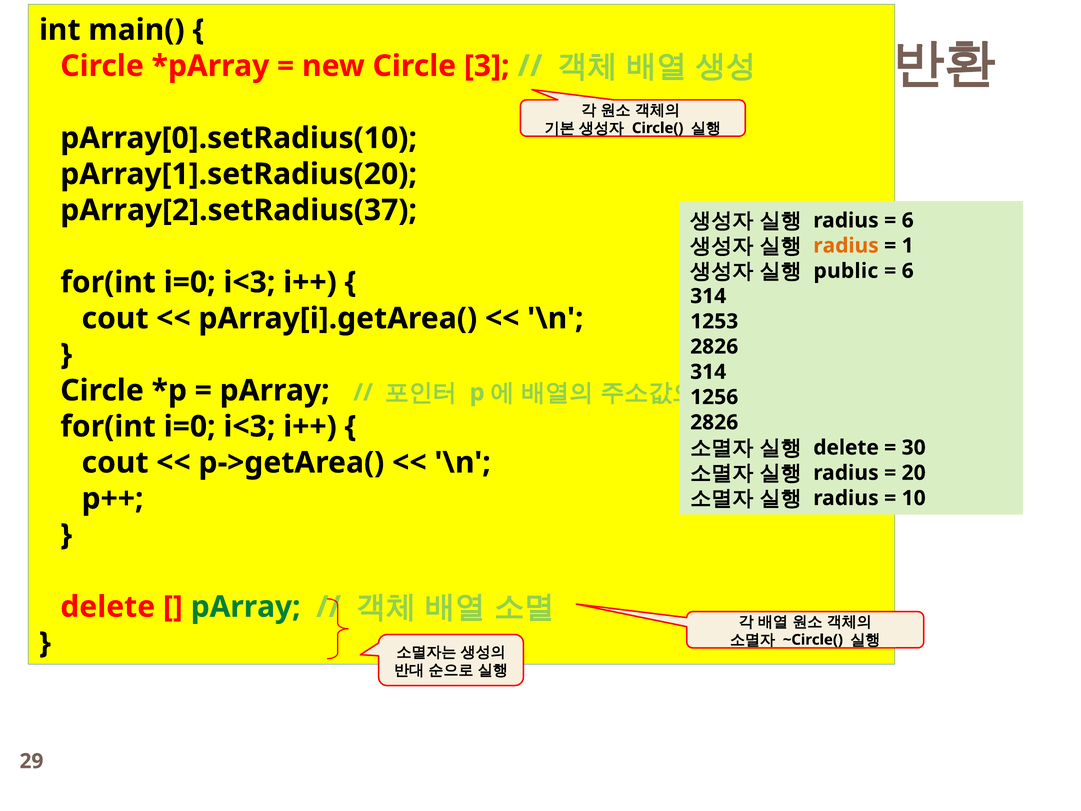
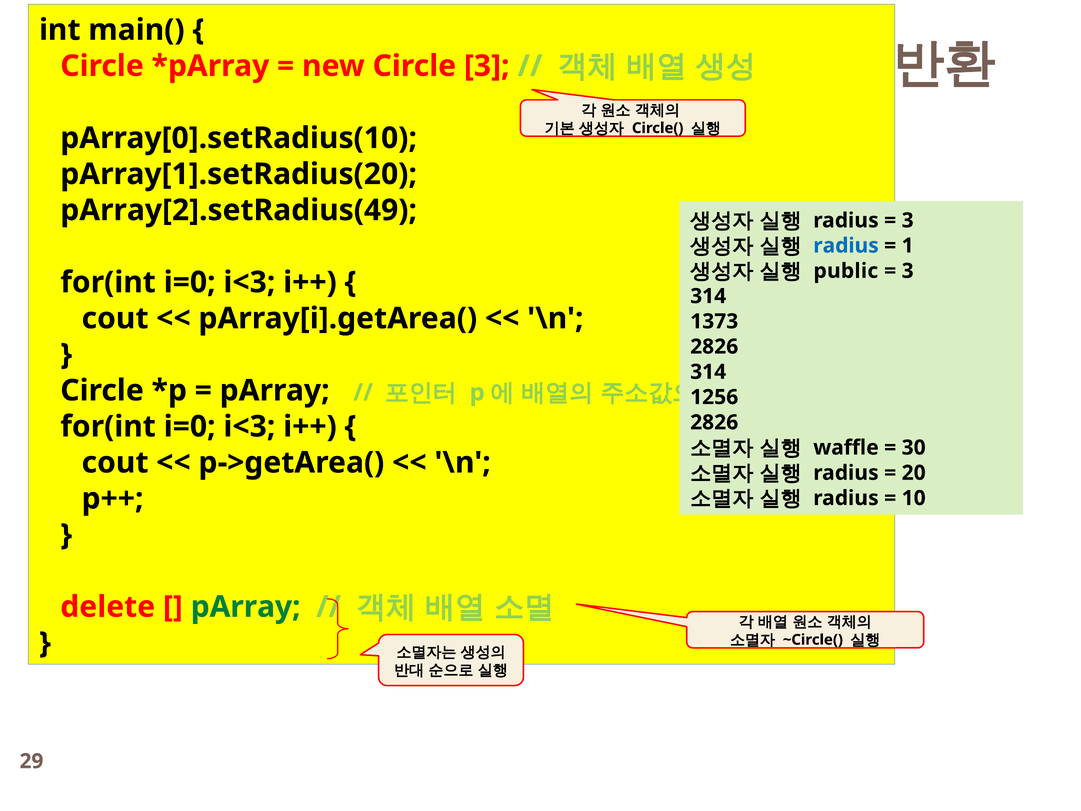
pArray[2].setRadius(37: pArray[2].setRadius(37 -> pArray[2].setRadius(49
6 at (908, 220): 6 -> 3
radius at (846, 246) colour: orange -> blue
6 at (908, 271): 6 -> 3
1253: 1253 -> 1373
delete at (846, 448): delete -> waffle
